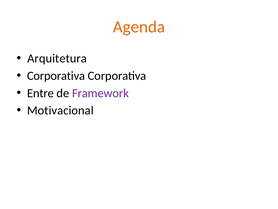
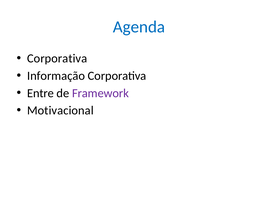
Agenda colour: orange -> blue
Arquitetura at (57, 58): Arquitetura -> Corporativa
Corporativa at (56, 76): Corporativa -> Informação
